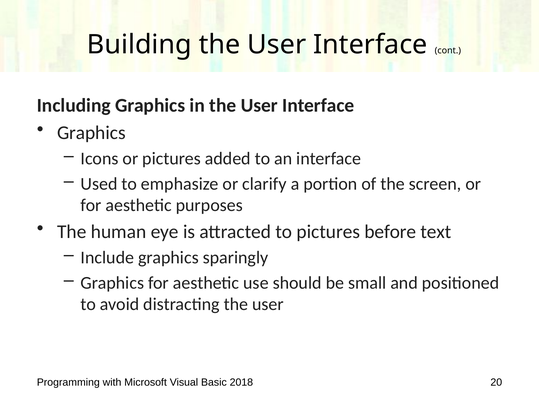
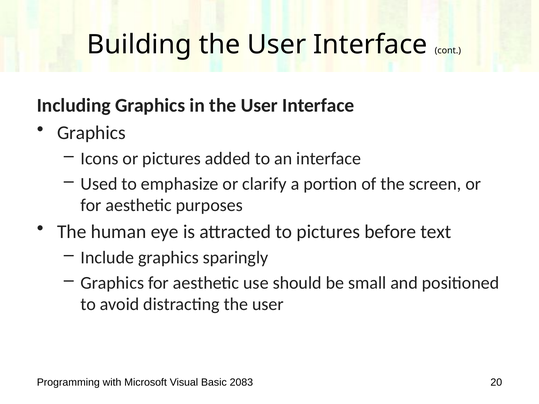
2018: 2018 -> 2083
